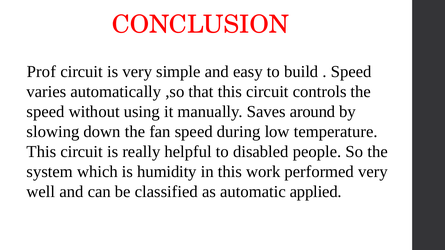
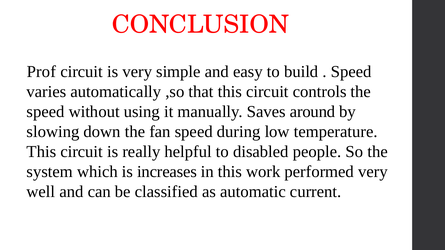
humidity: humidity -> increases
applied: applied -> current
